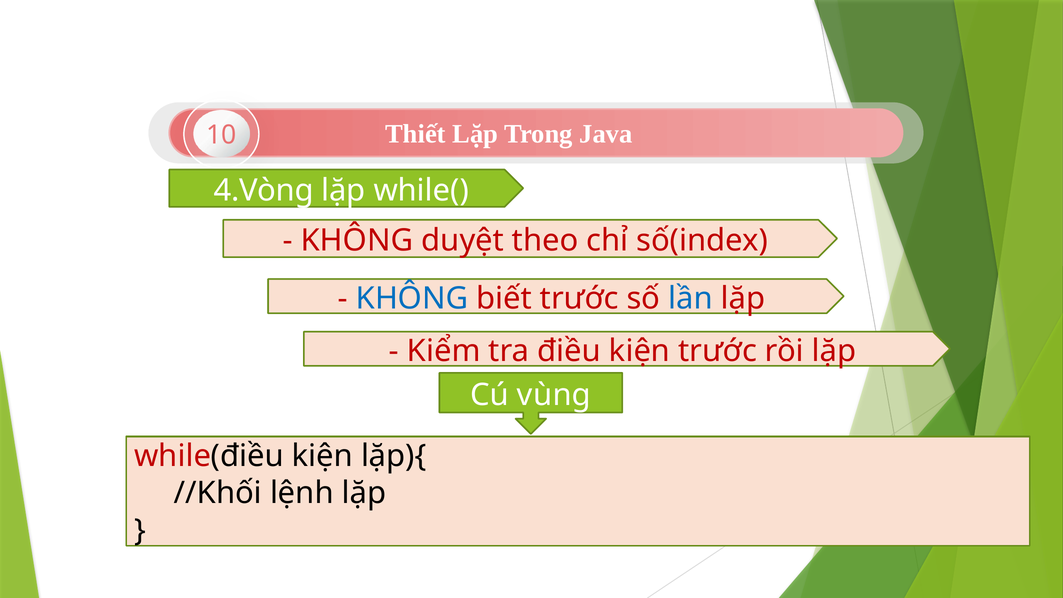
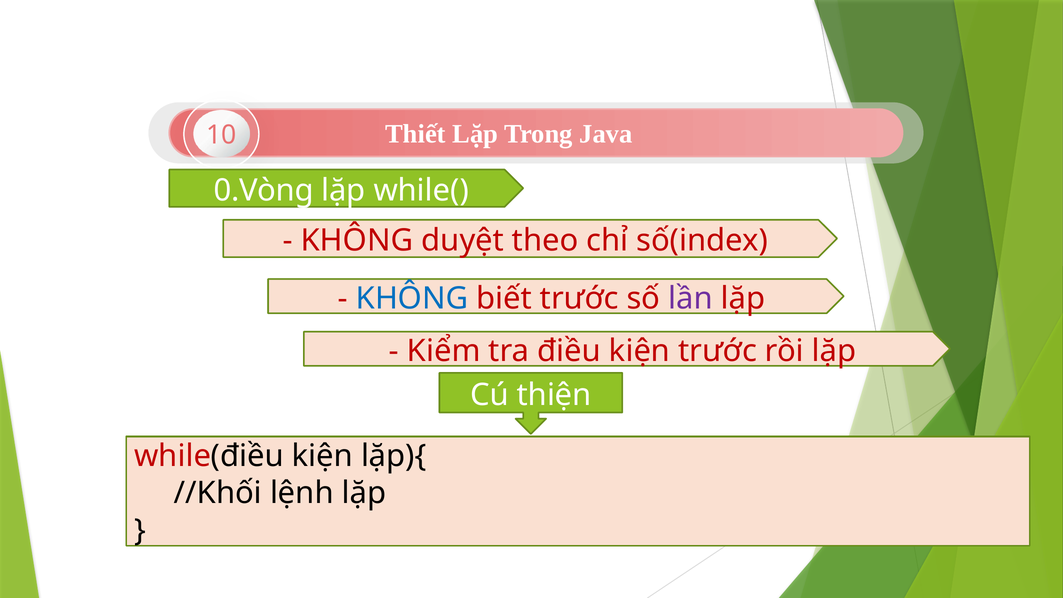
4.Vòng: 4.Vòng -> 0.Vòng
lần colour: blue -> purple
vùng: vùng -> thiện
